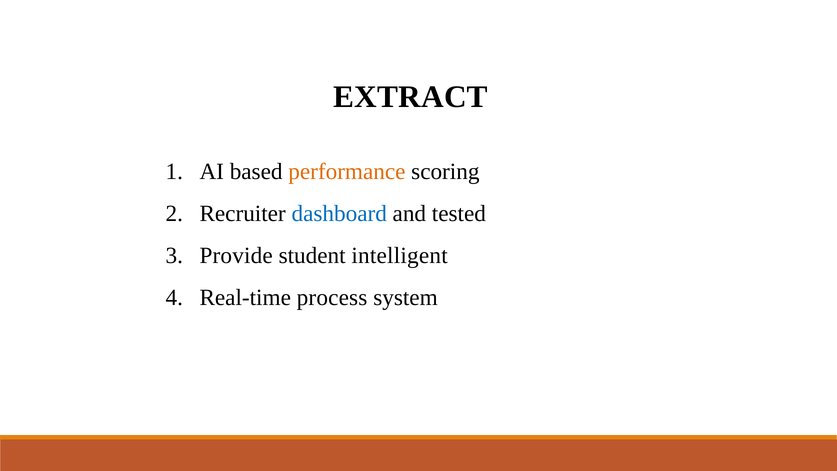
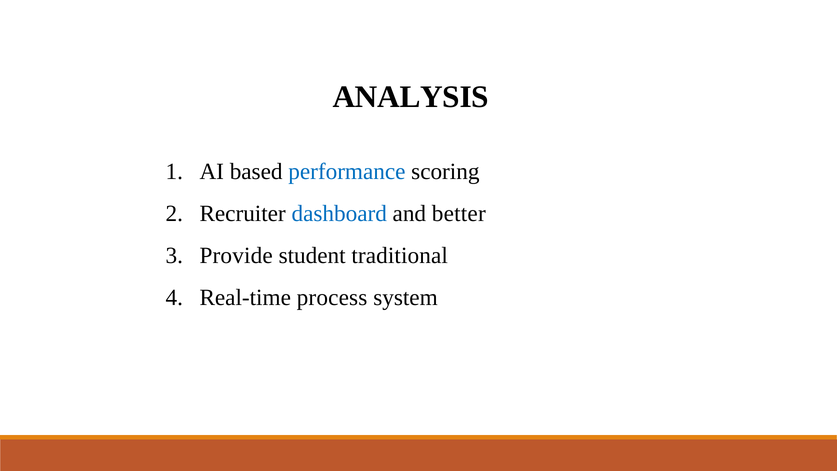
EXTRACT: EXTRACT -> ANALYSIS
performance colour: orange -> blue
tested: tested -> better
intelligent: intelligent -> traditional
